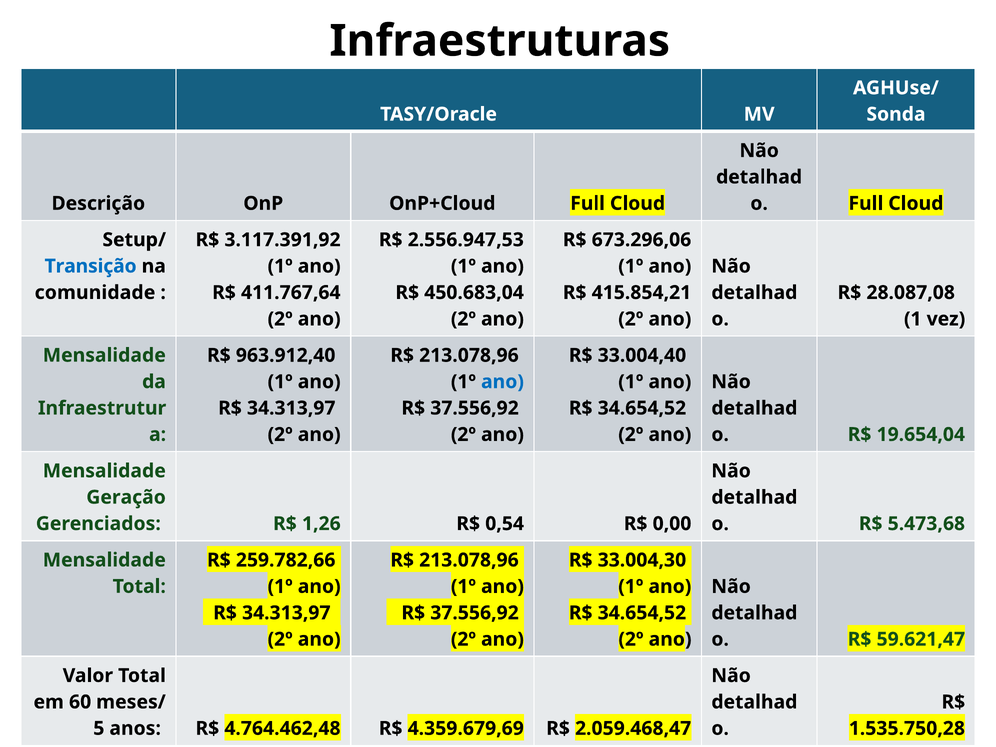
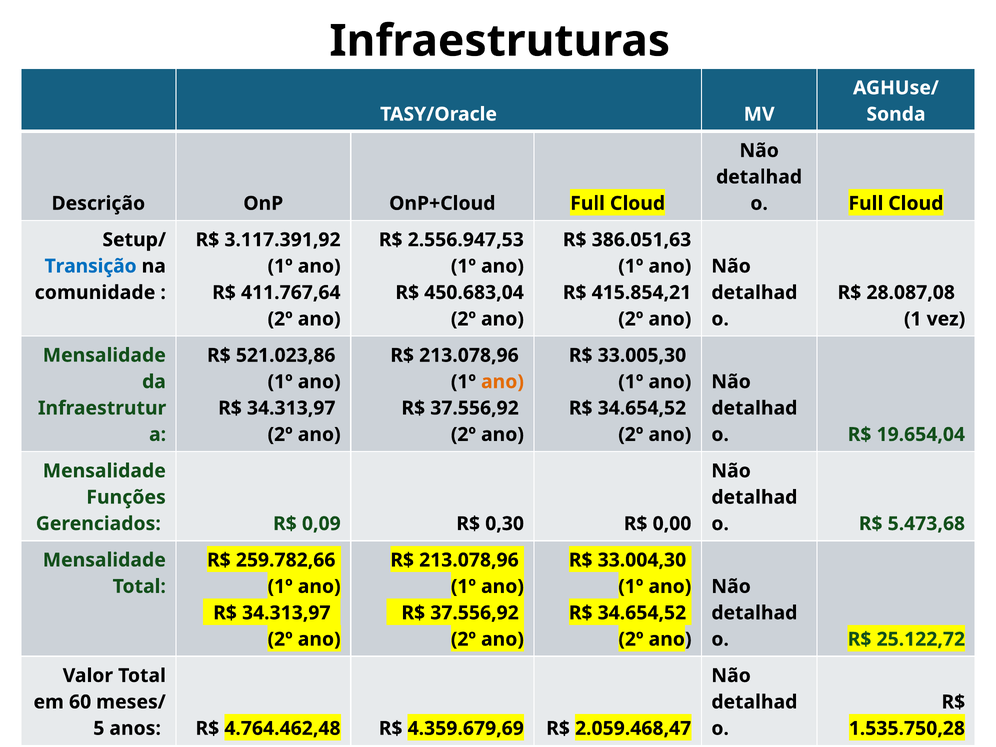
673.296,06: 673.296,06 -> 386.051,63
963.912,40: 963.912,40 -> 521.023,86
33.004,40: 33.004,40 -> 33.005,30
ano at (502, 382) colour: blue -> orange
Geração: Geração -> Funções
1,26: 1,26 -> 0,09
0,54: 0,54 -> 0,30
59.621,47: 59.621,47 -> 25.122,72
